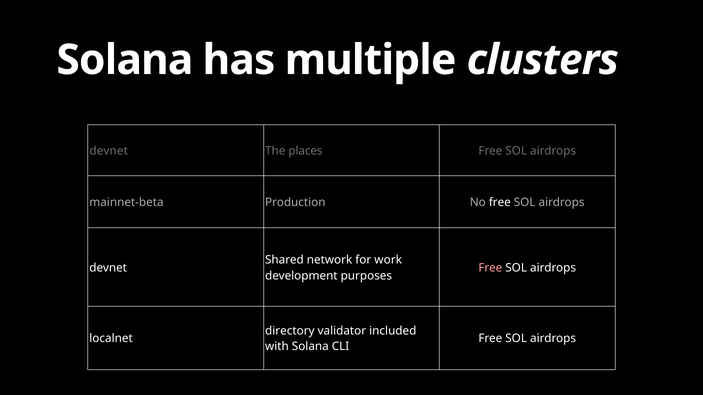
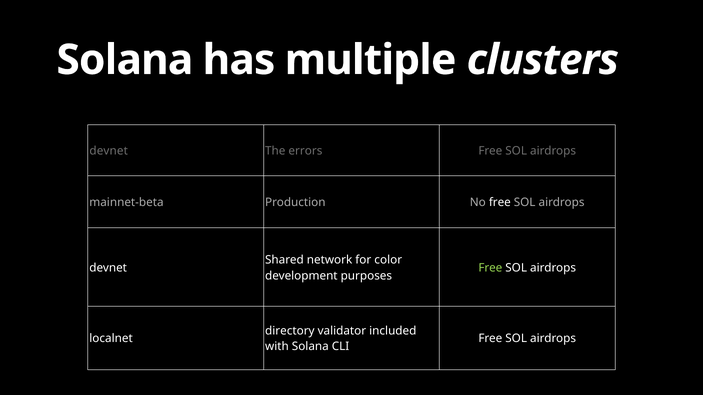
places: places -> errors
work: work -> color
Free at (490, 268) colour: pink -> light green
